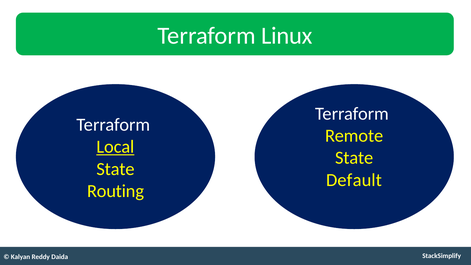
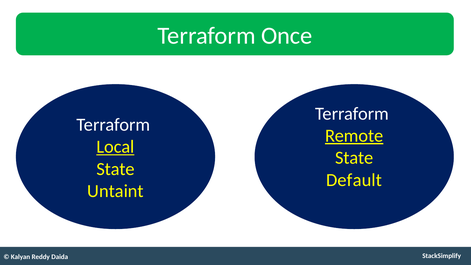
Linux: Linux -> Once
Remote underline: none -> present
Routing: Routing -> Untaint
